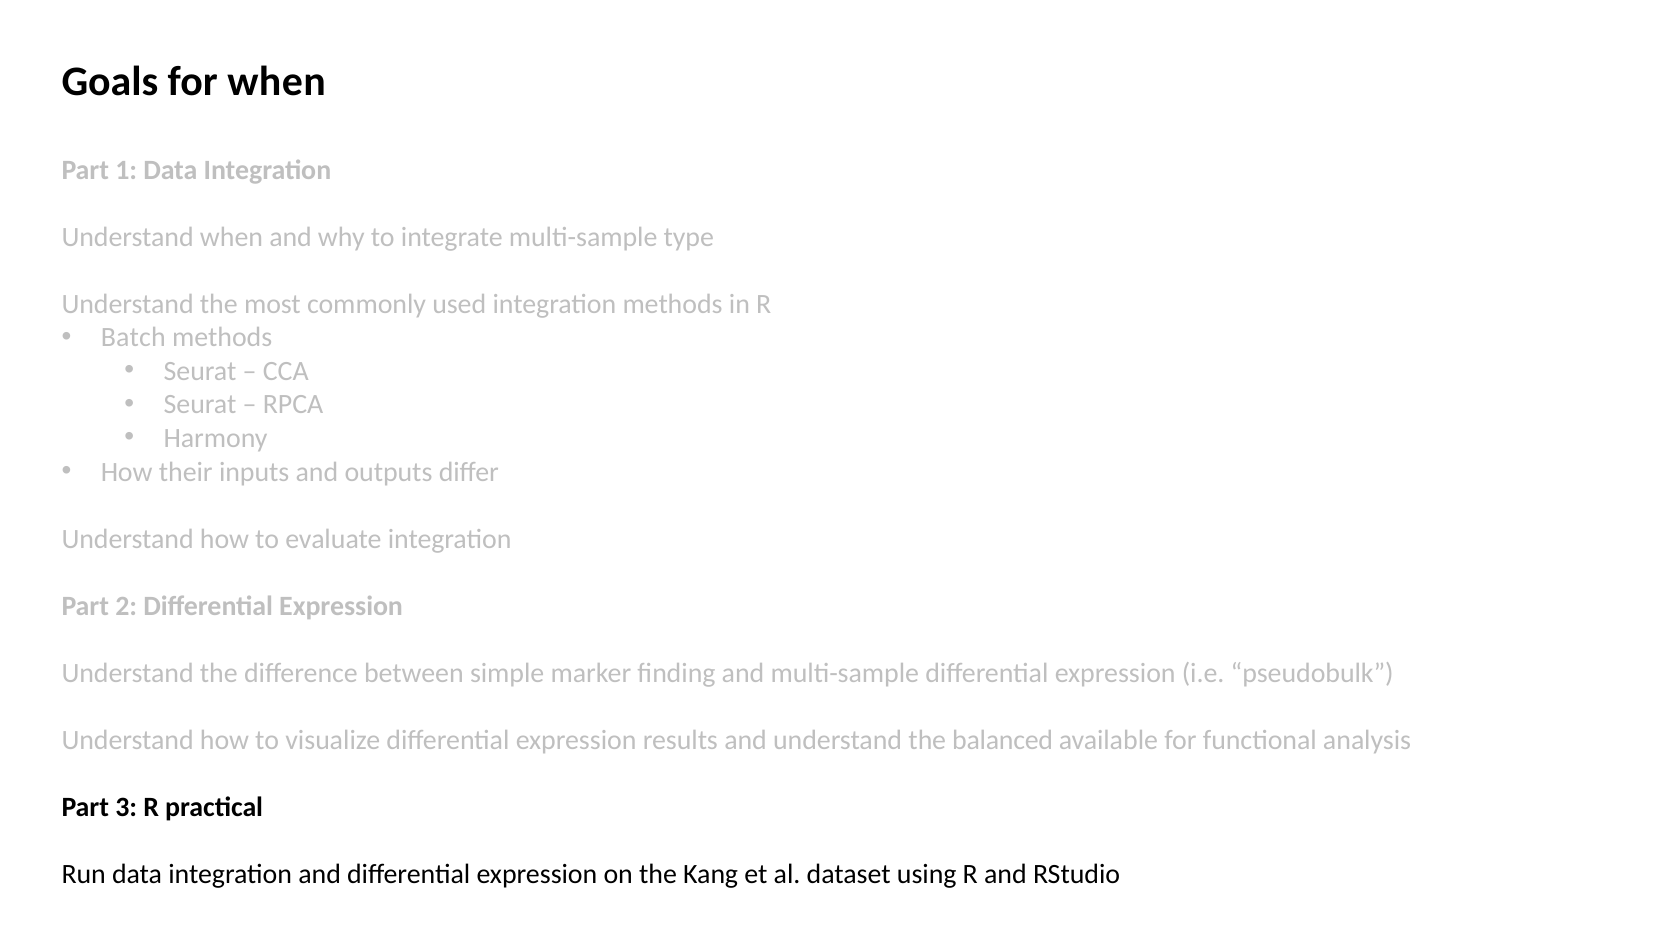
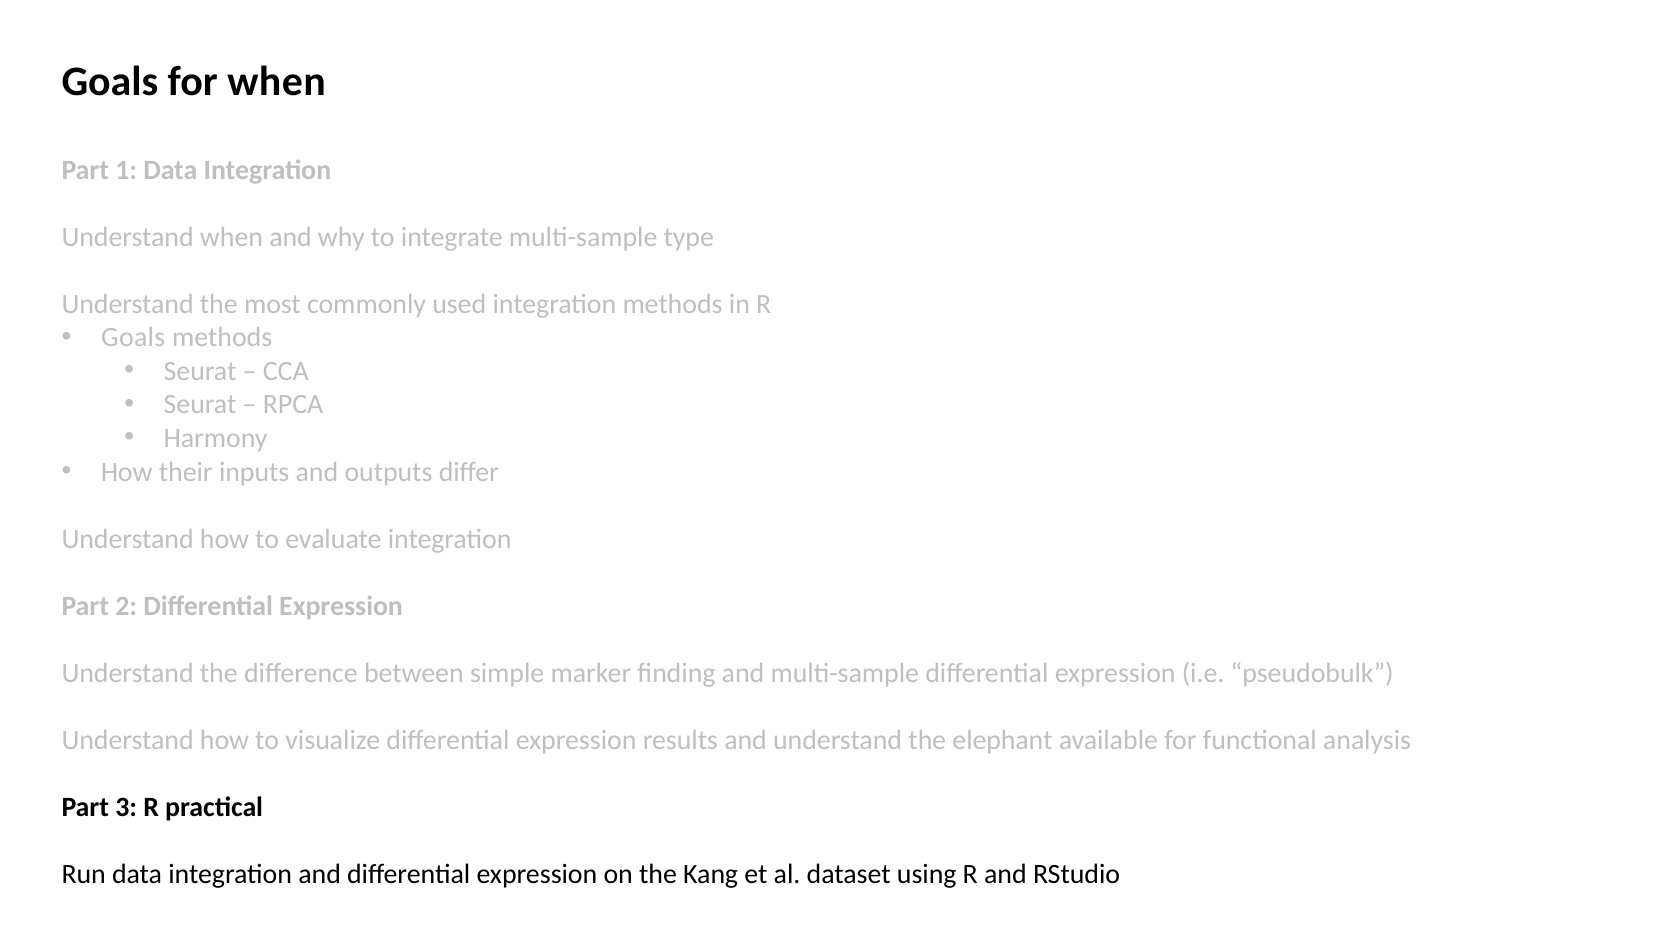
Batch at (133, 338): Batch -> Goals
balanced: balanced -> elephant
